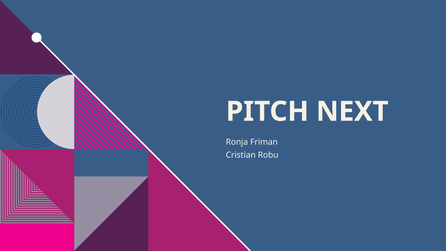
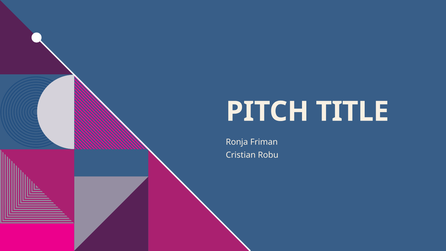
NEXT: NEXT -> TITLE
